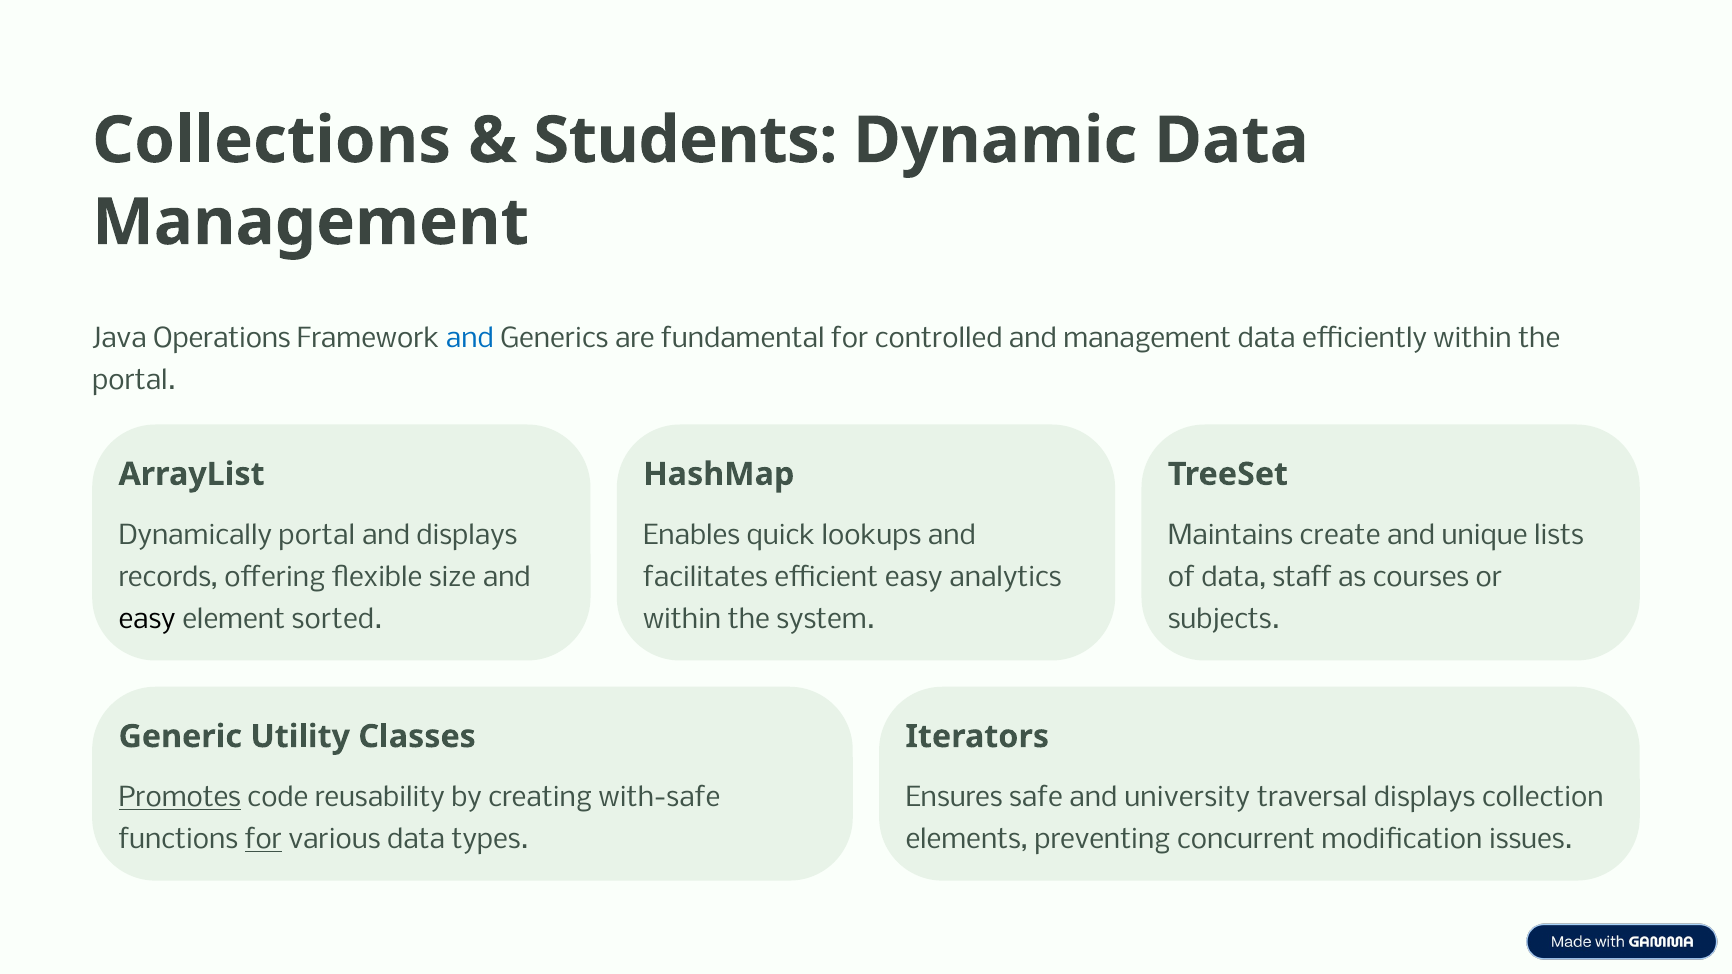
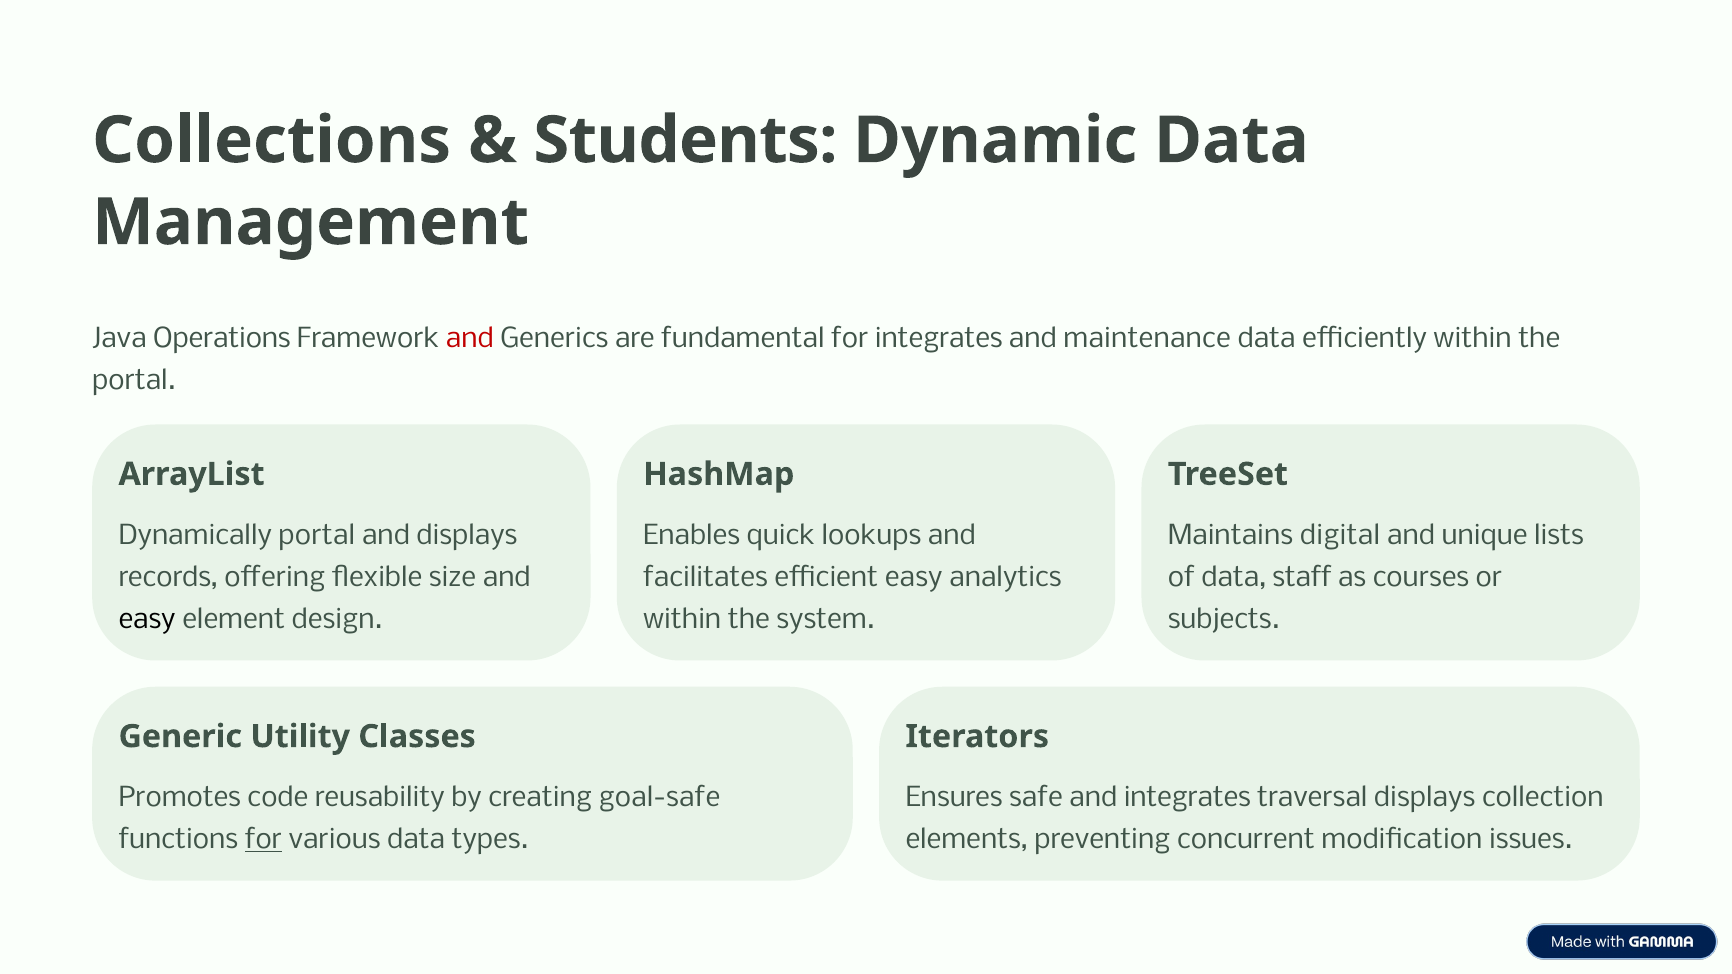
and at (470, 339) colour: blue -> red
for controlled: controlled -> integrates
and management: management -> maintenance
create: create -> digital
sorted: sorted -> design
Promotes underline: present -> none
with-safe: with-safe -> goal-safe
and university: university -> integrates
